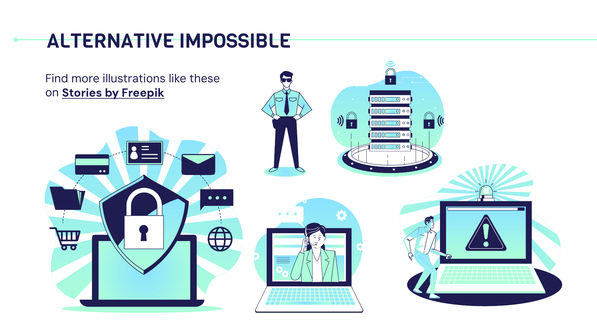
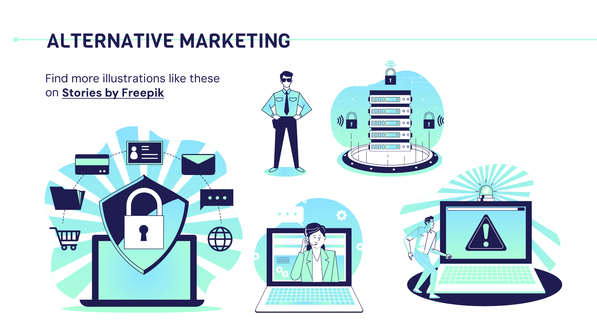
IMPOSSIBLE: IMPOSSIBLE -> MARKETING
